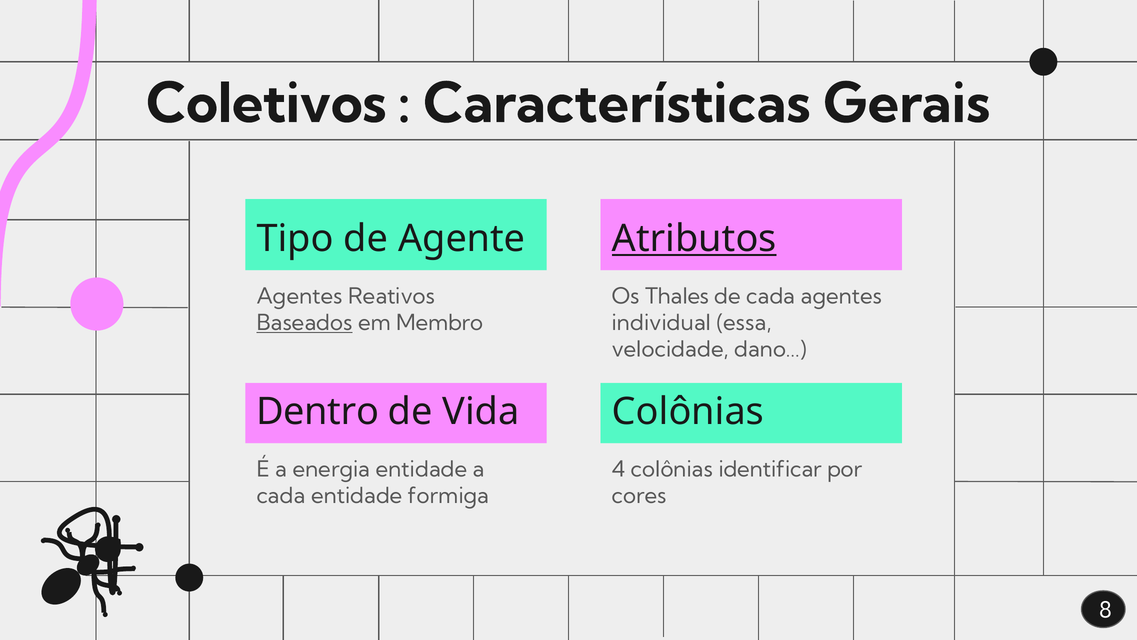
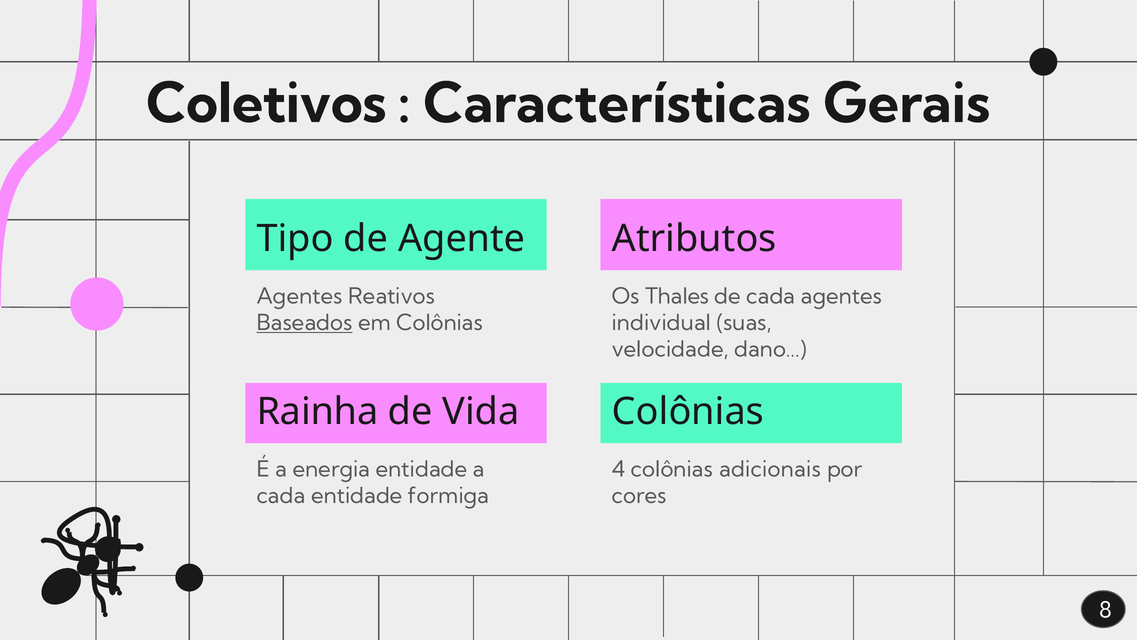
Atributos underline: present -> none
em Membro: Membro -> Colônias
essa: essa -> suas
Dentro: Dentro -> Rainha
identificar: identificar -> adicionais
